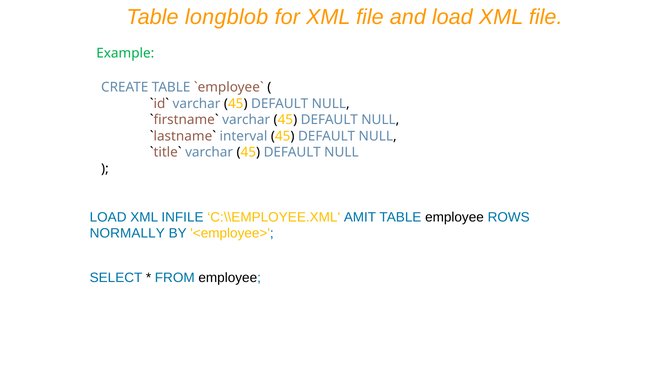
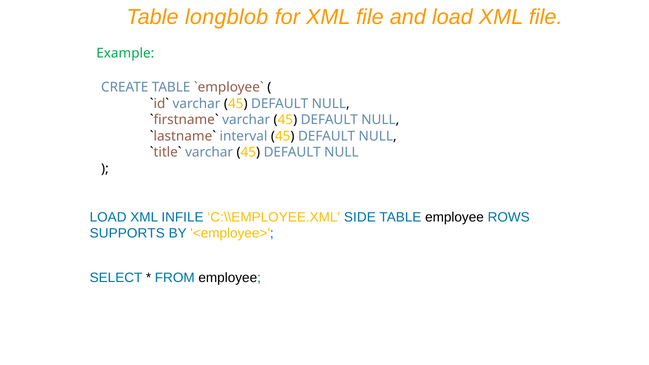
AMIT: AMIT -> SIDE
NORMALLY: NORMALLY -> SUPPORTS
